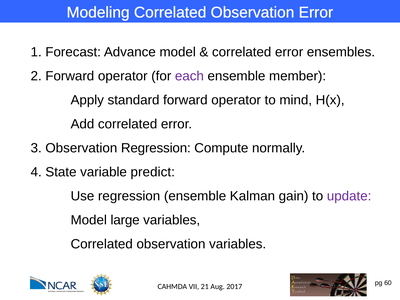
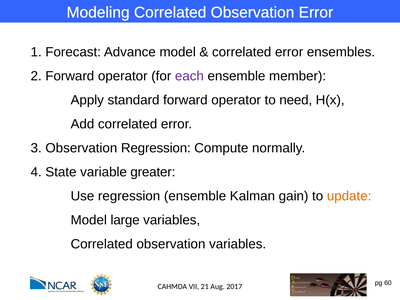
mind: mind -> need
predict: predict -> greater
update colour: purple -> orange
